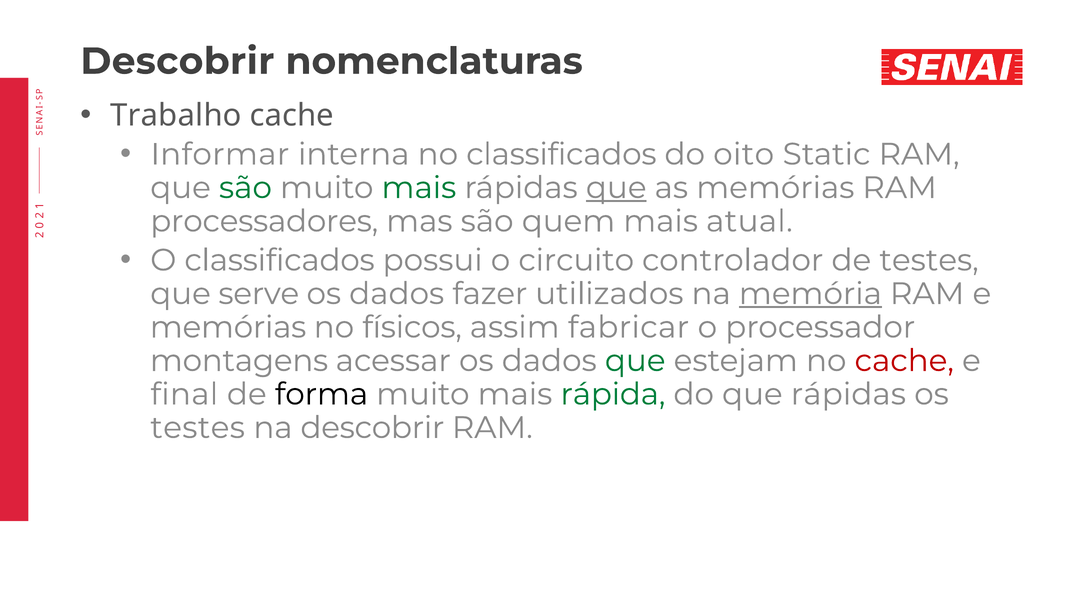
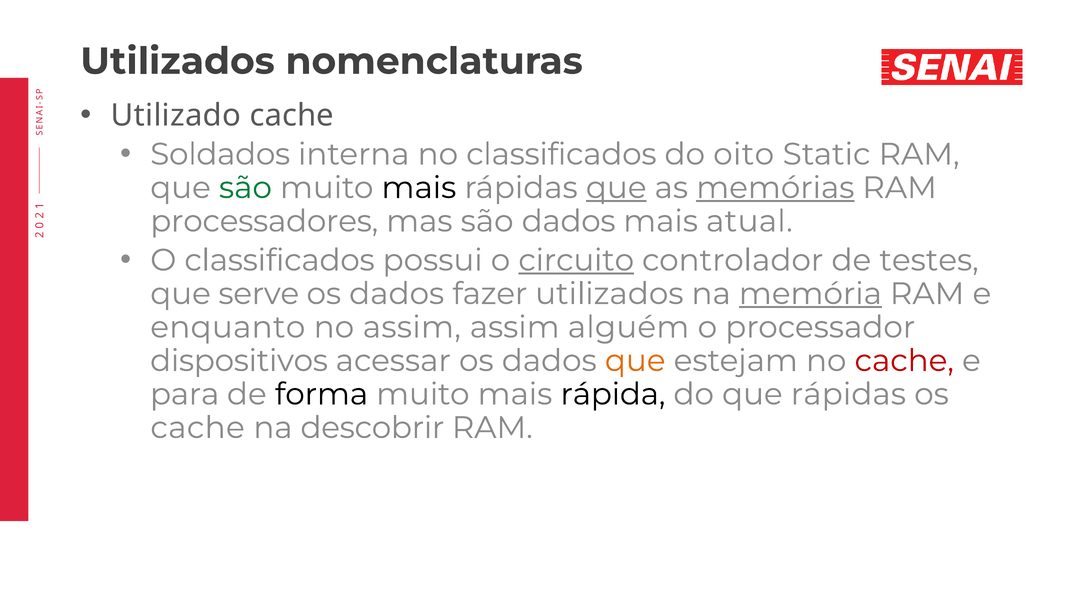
Descobrir at (177, 61): Descobrir -> Utilizados
Trabalho: Trabalho -> Utilizado
Informar: Informar -> Soldados
mais at (419, 188) colour: green -> black
memórias at (775, 188) underline: none -> present
são quem: quem -> dados
circuito underline: none -> present
memórias at (228, 328): memórias -> enquanto
no físicos: físicos -> assim
fabricar: fabricar -> alguém
montagens: montagens -> dispositivos
que at (635, 361) colour: green -> orange
final: final -> para
rápida colour: green -> black
testes at (198, 428): testes -> cache
